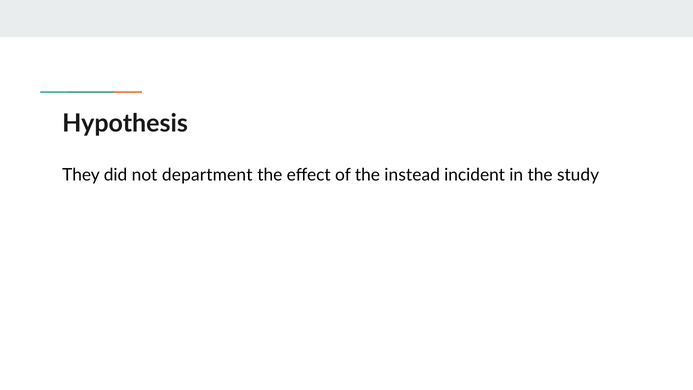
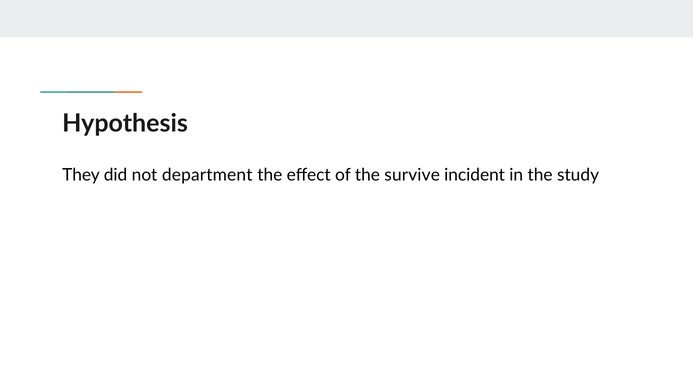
instead: instead -> survive
